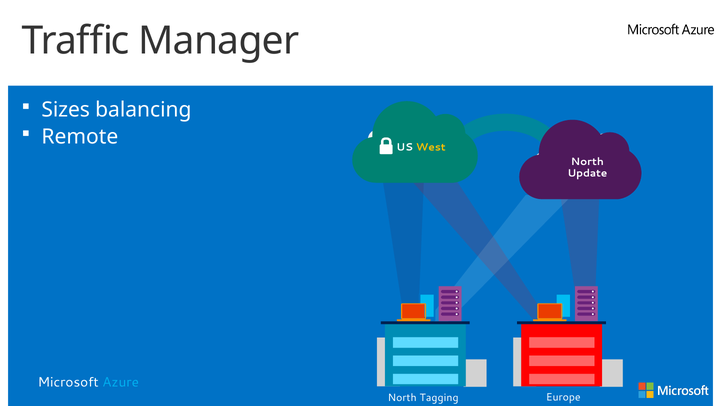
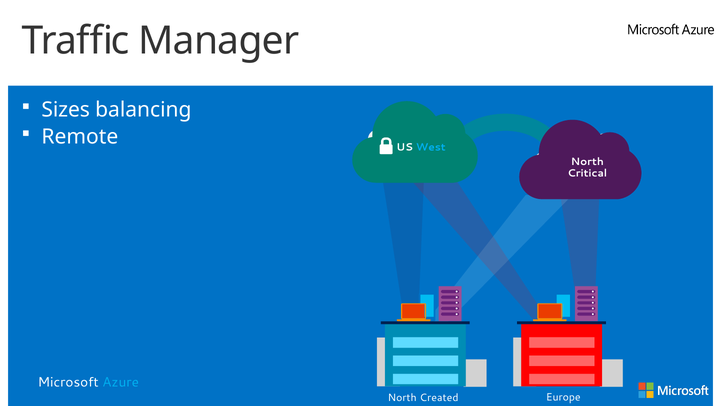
West colour: yellow -> light blue
Update: Update -> Critical
Tagging: Tagging -> Created
